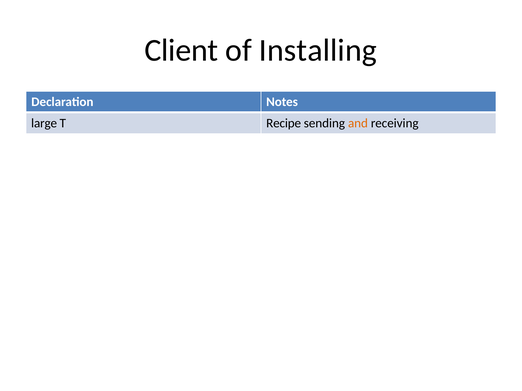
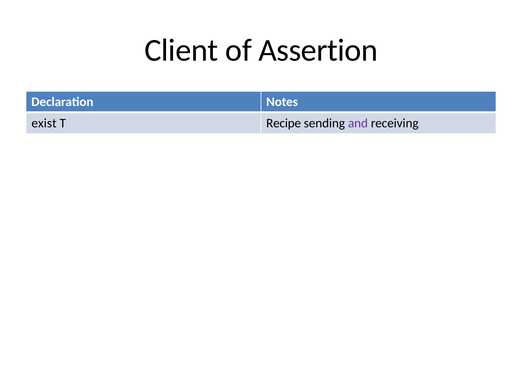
Installing: Installing -> Assertion
large: large -> exist
and colour: orange -> purple
